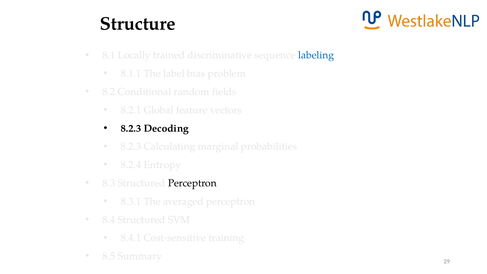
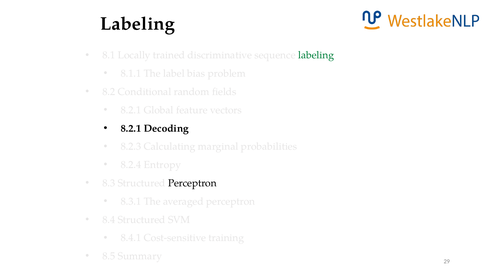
Structure at (138, 24): Structure -> Labeling
labeling at (316, 55) colour: blue -> green
8.2.3 at (131, 128): 8.2.3 -> 8.2.1
